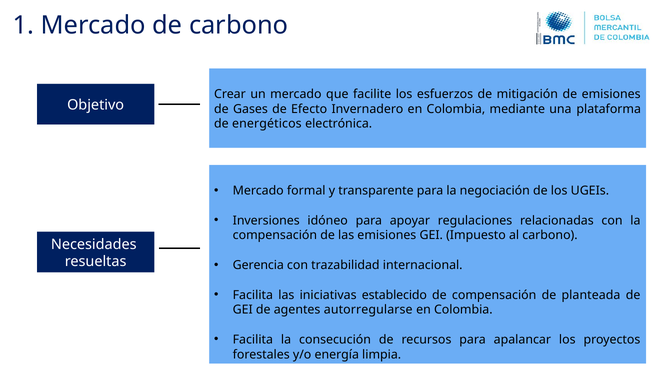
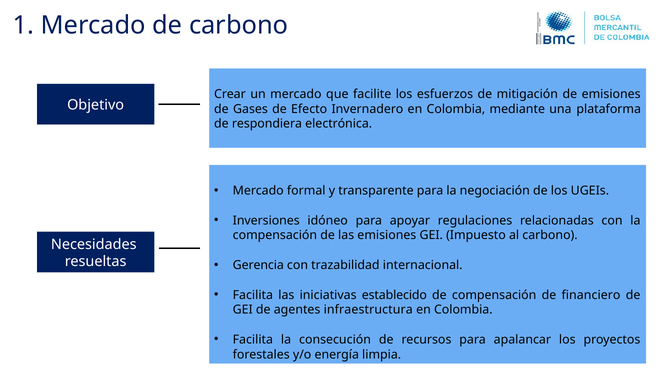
energéticos: energéticos -> respondiera
planteada: planteada -> financiero
autorregularse: autorregularse -> infraestructura
